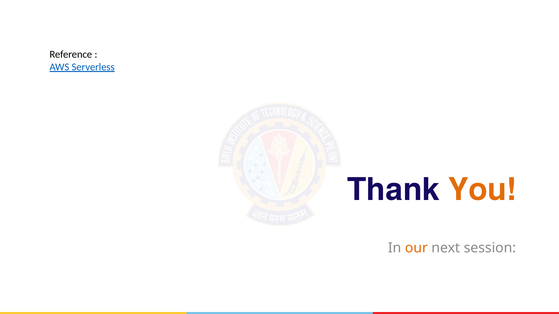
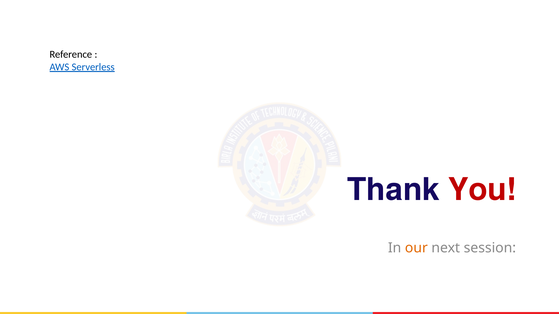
You colour: orange -> red
